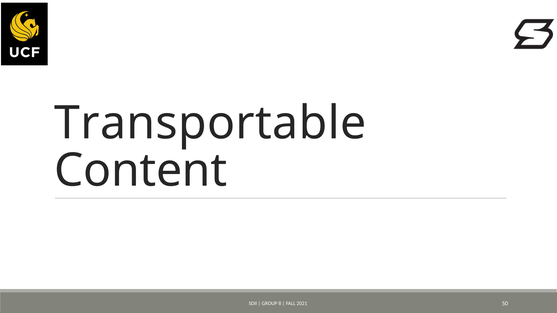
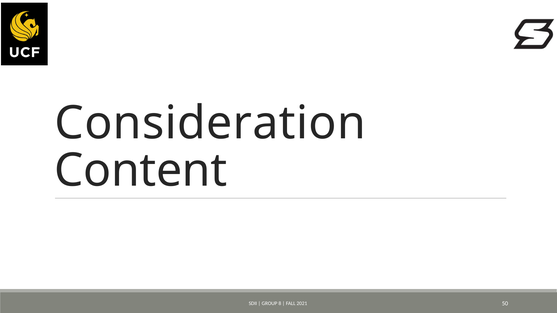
Transportable: Transportable -> Consideration
